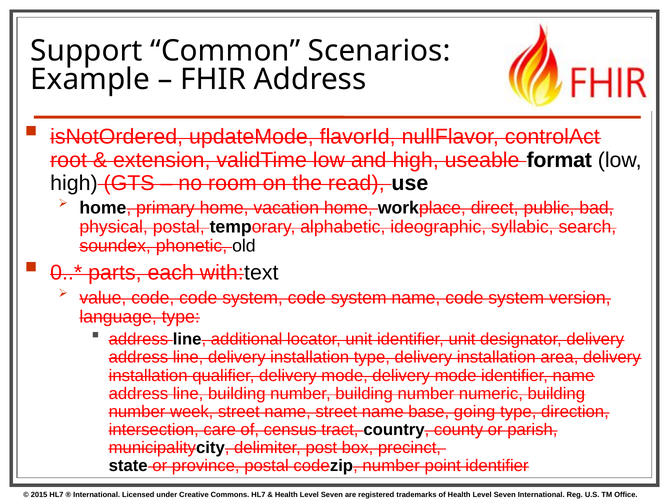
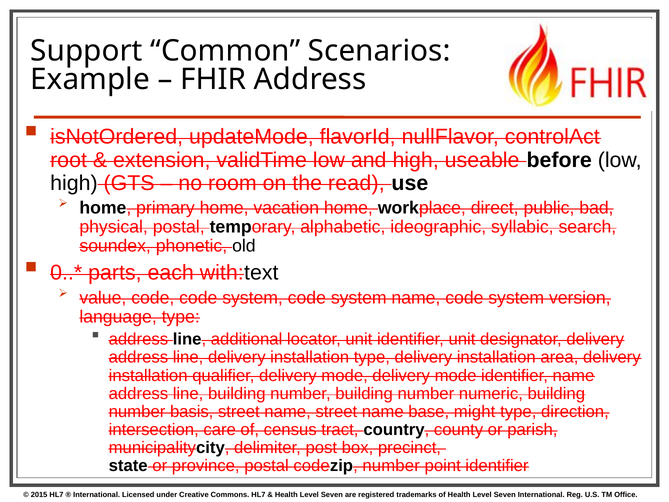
format: format -> before
week: week -> basis
going: going -> might
